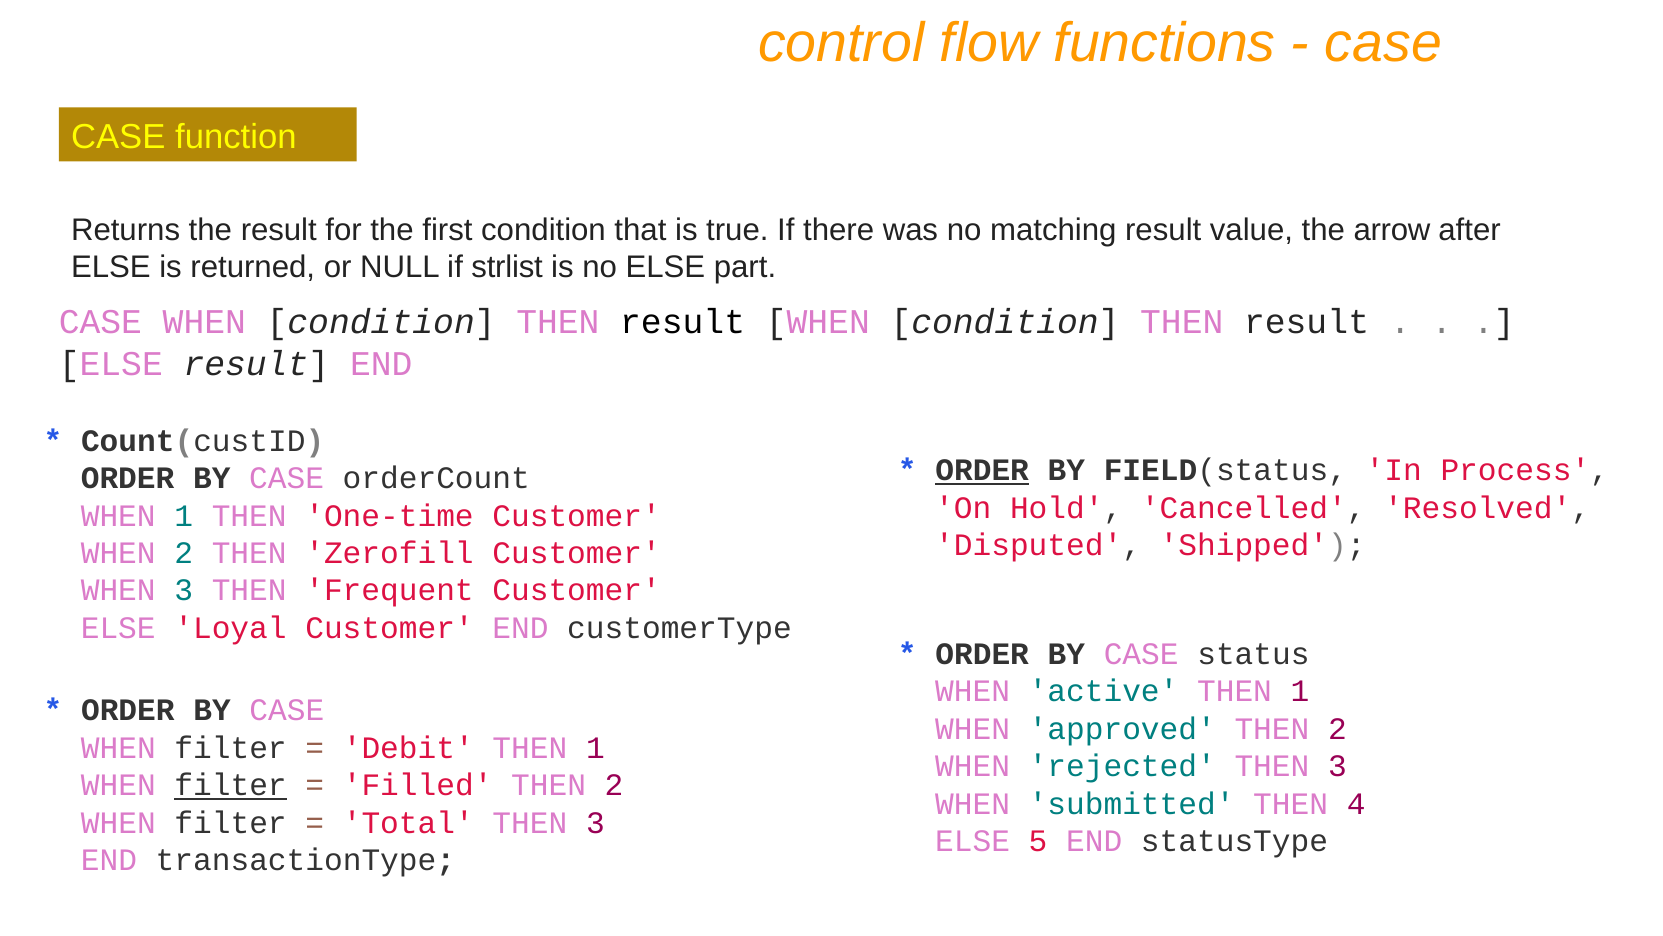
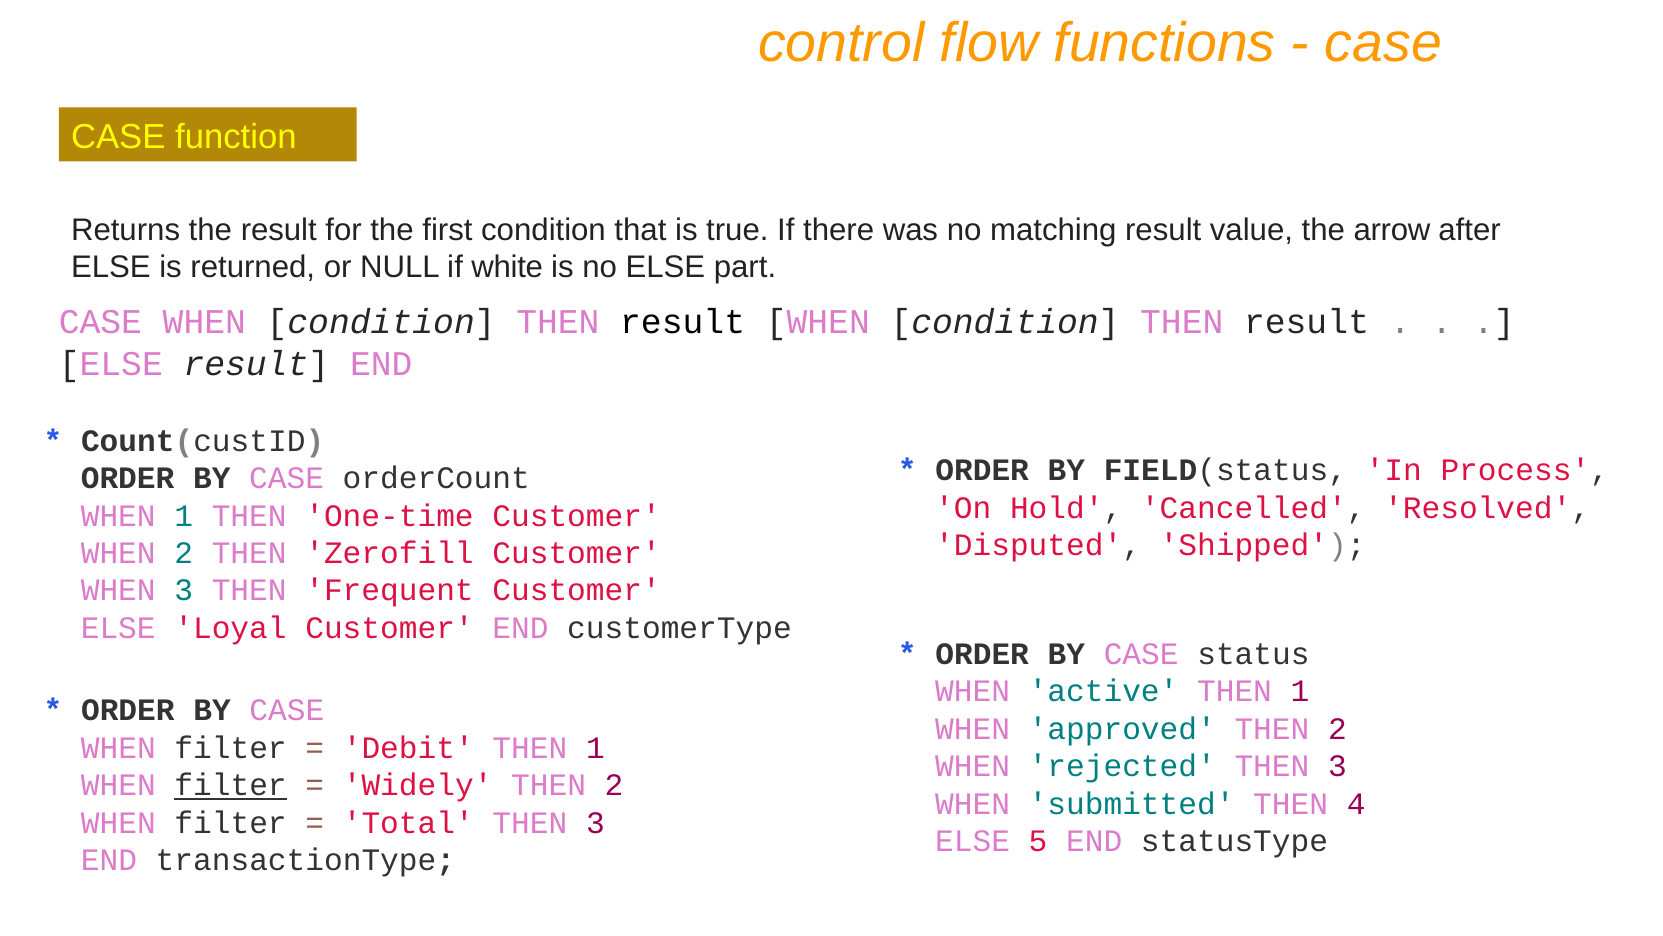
strlist: strlist -> white
ORDER at (982, 470) underline: present -> none
Filled: Filled -> Widely
